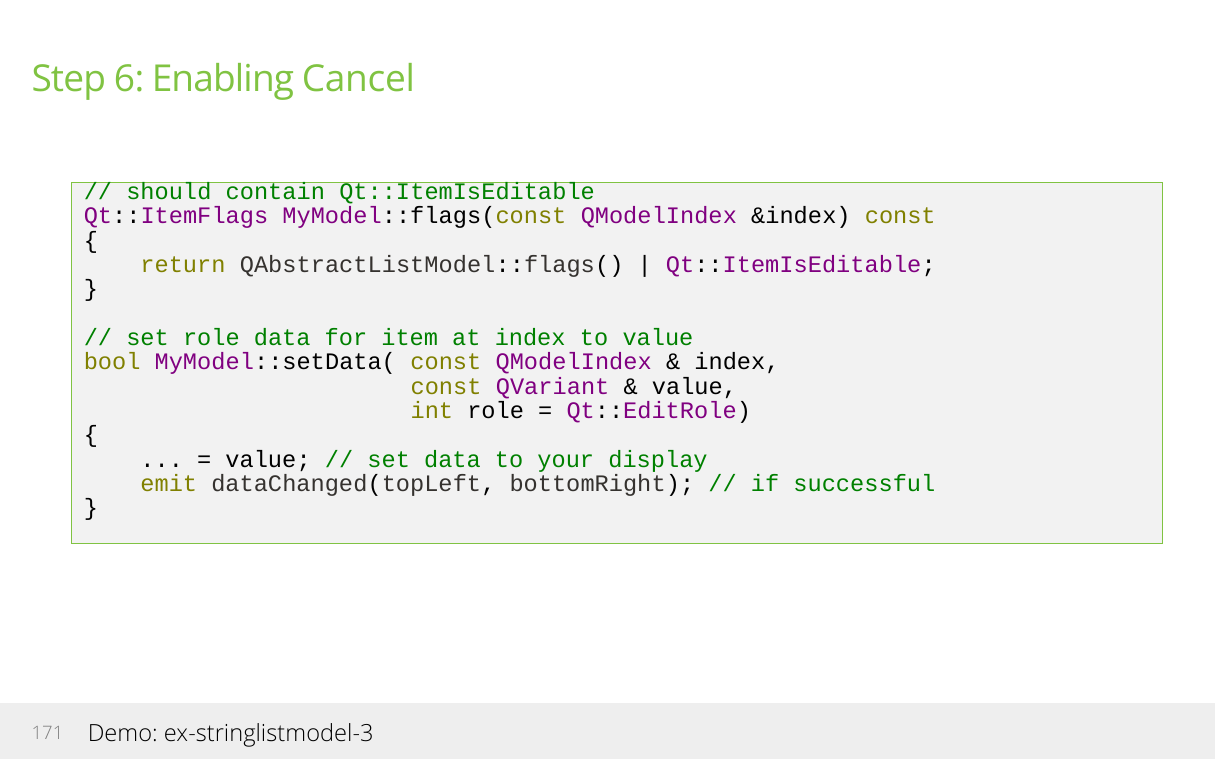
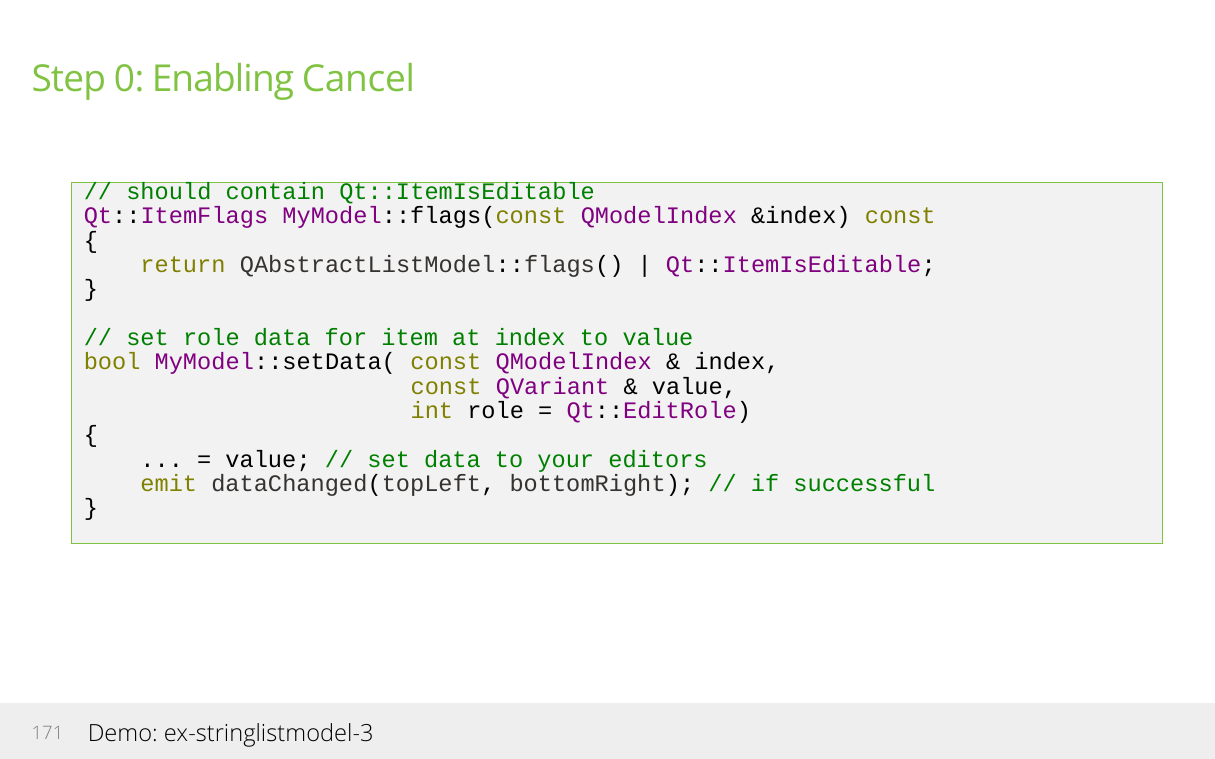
6: 6 -> 0
display: display -> editors
